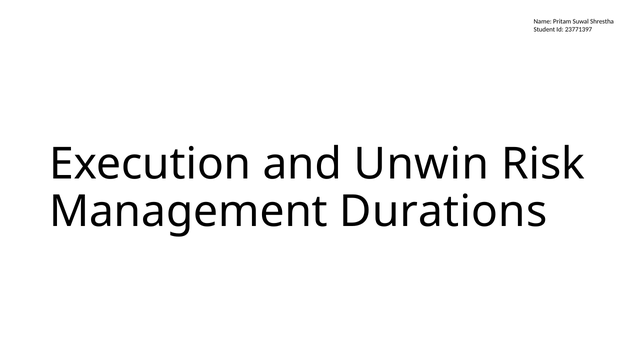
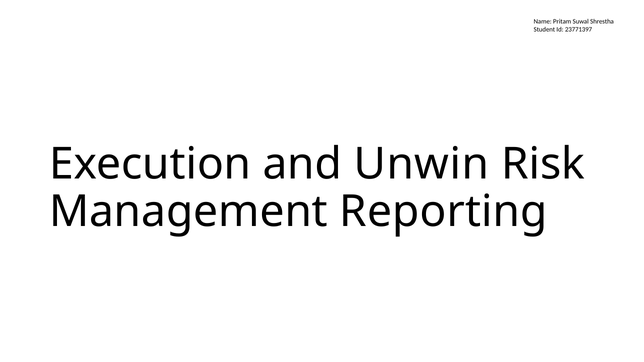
Durations: Durations -> Reporting
